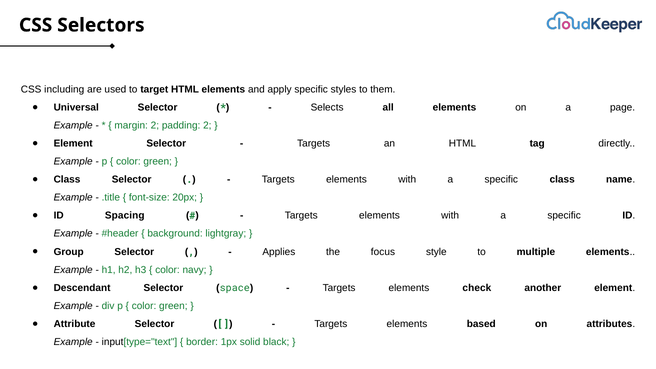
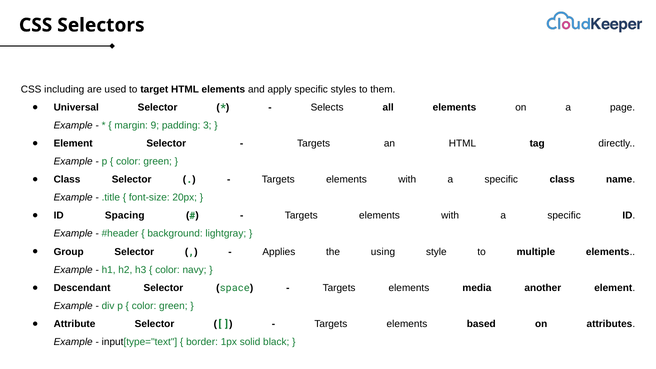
margin 2: 2 -> 9
padding 2: 2 -> 3
focus: focus -> using
check: check -> media
